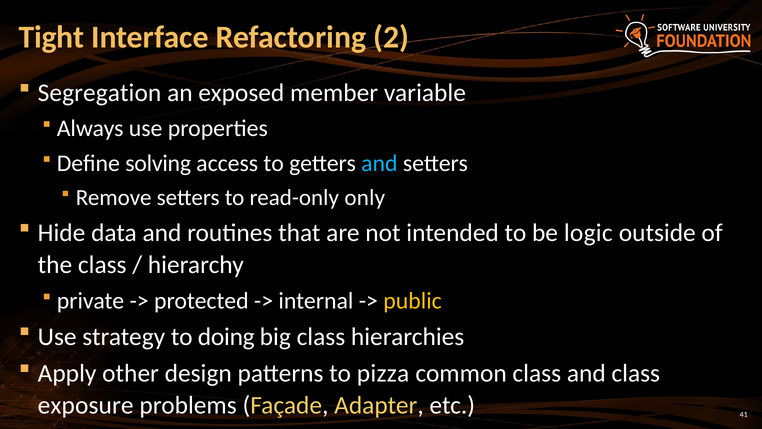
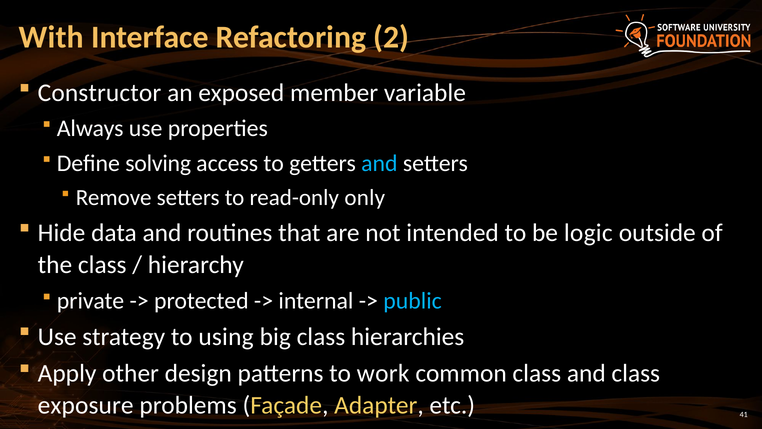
Tight: Tight -> With
Segregation: Segregation -> Constructor
public colour: yellow -> light blue
doing: doing -> using
pizza: pizza -> work
